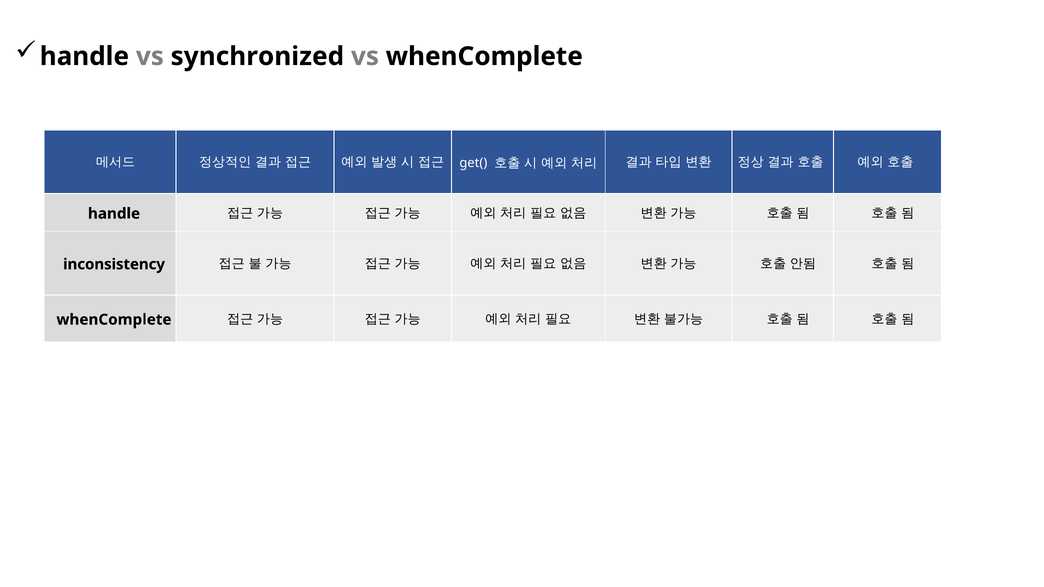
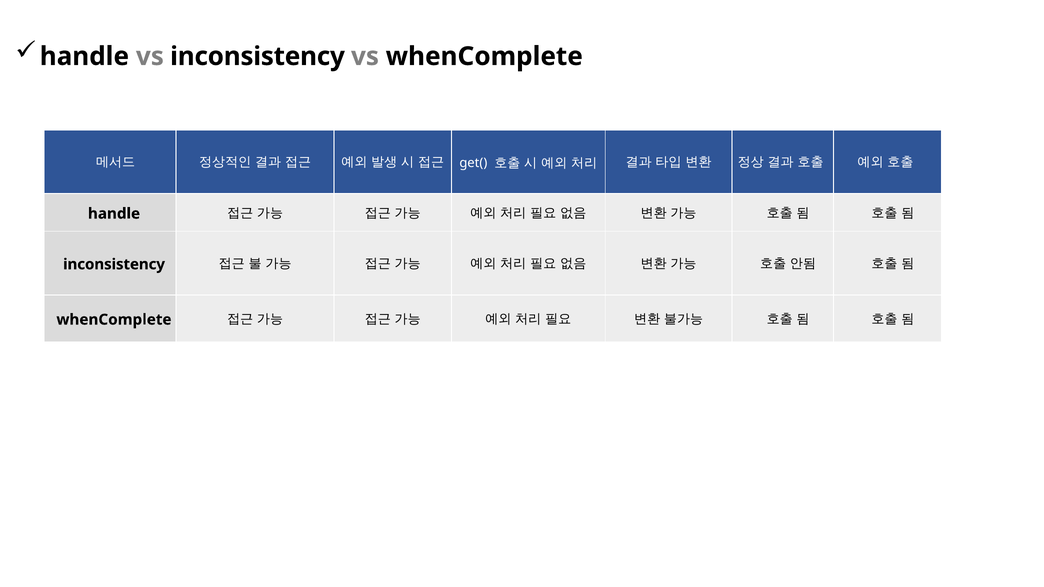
vs synchronized: synchronized -> inconsistency
